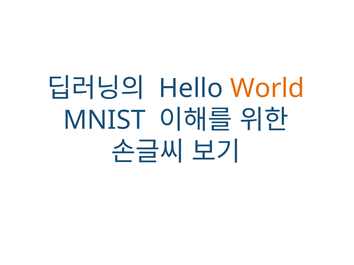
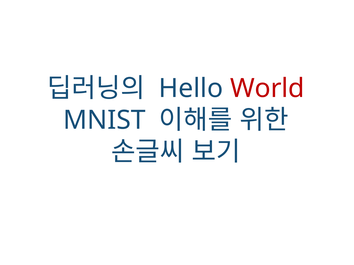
World colour: orange -> red
